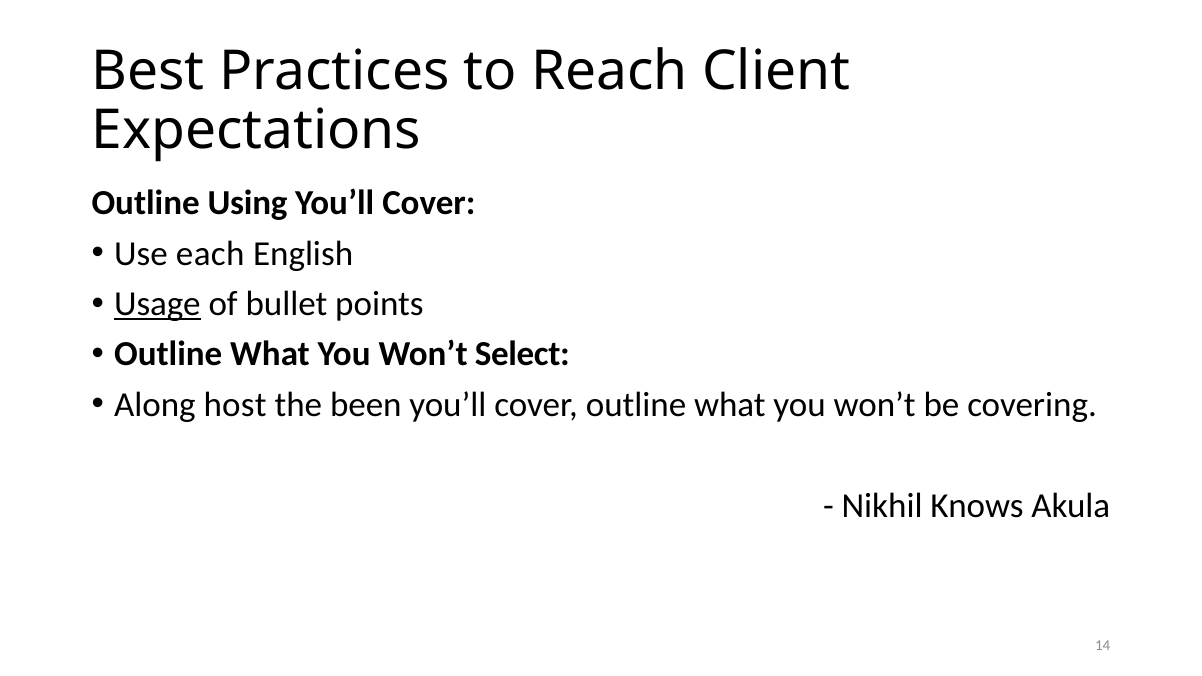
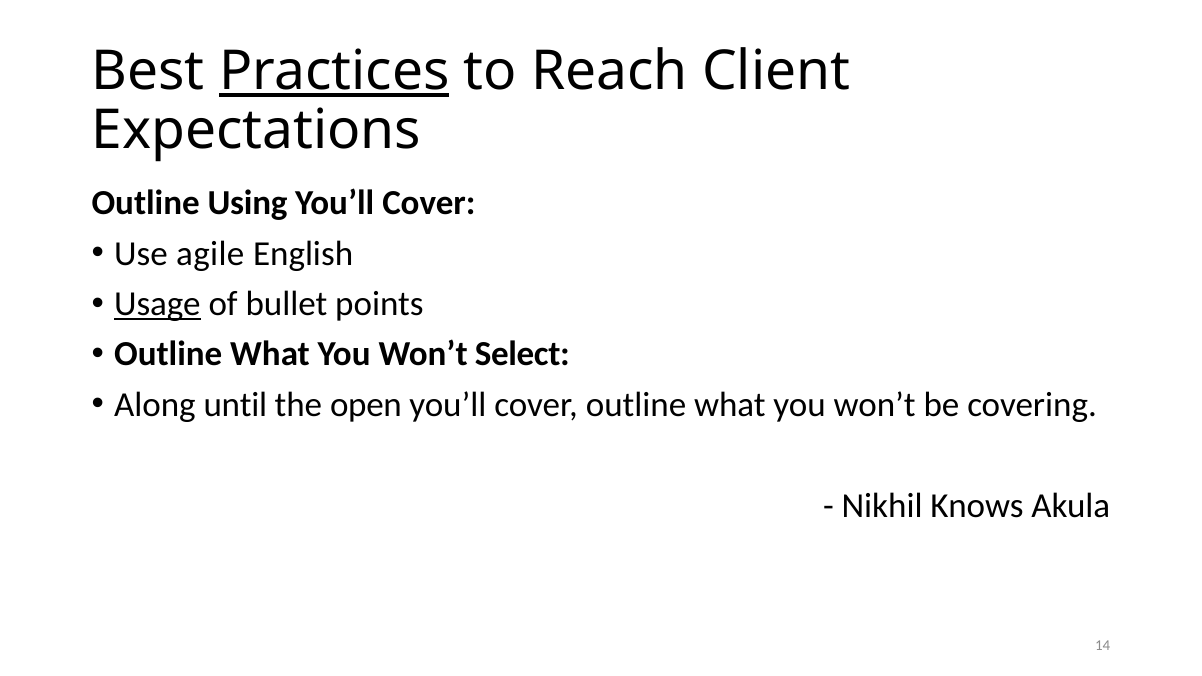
Practices underline: none -> present
each: each -> agile
host: host -> until
been: been -> open
